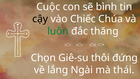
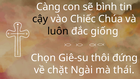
Cuộc: Cuộc -> Càng
luôn colour: green -> black
thăng: thăng -> giống
lắng: lắng -> chặt
